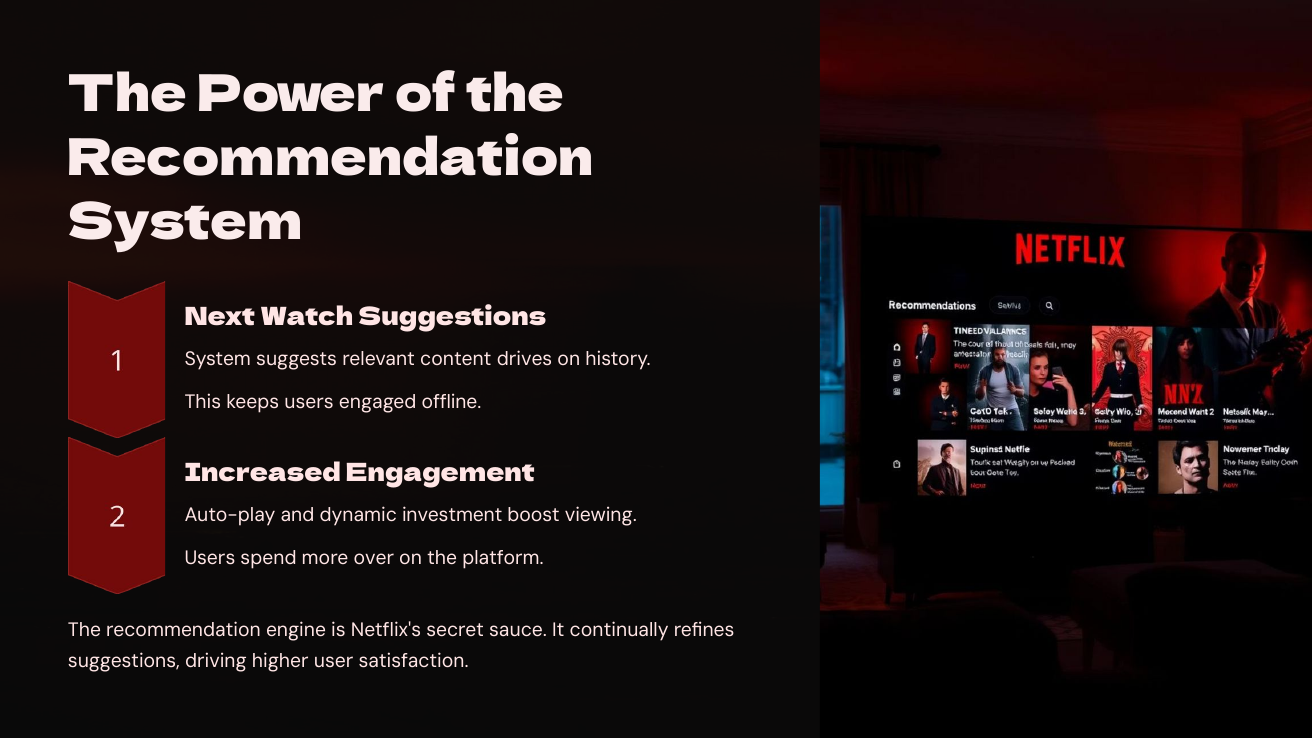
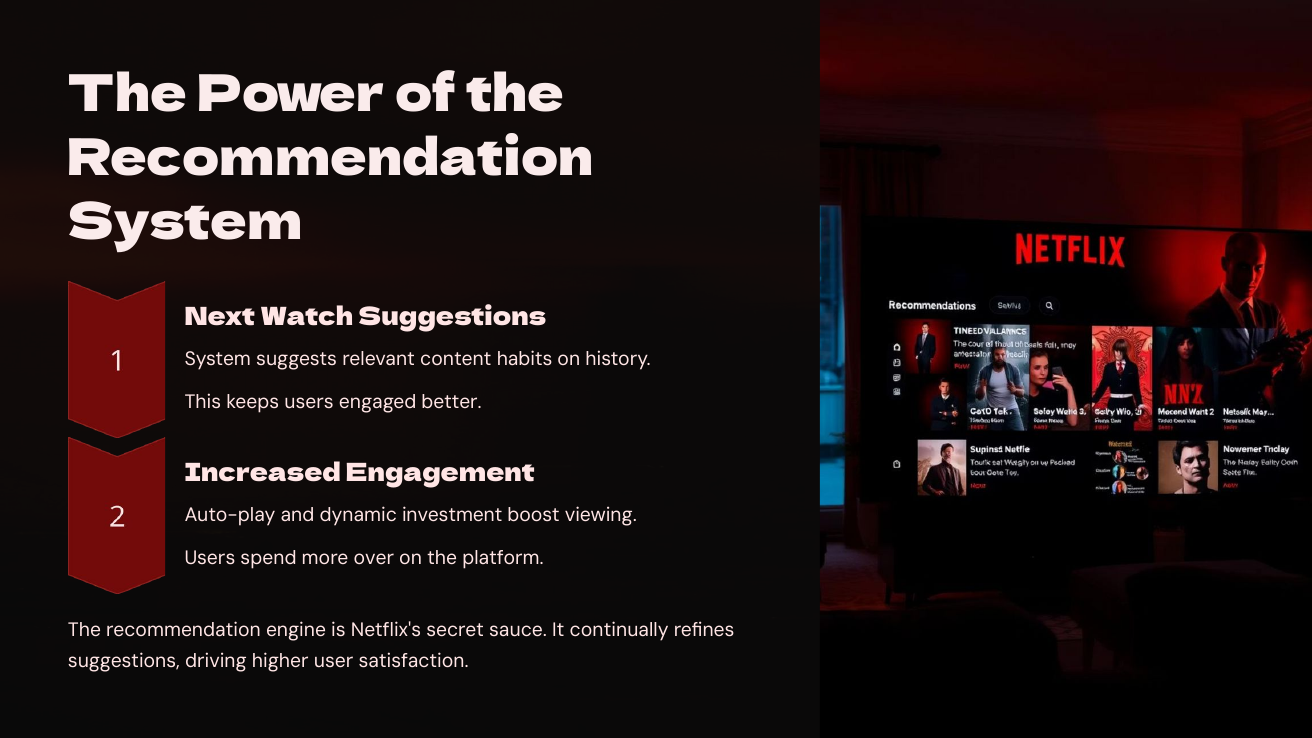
drives: drives -> habits
offline: offline -> better
